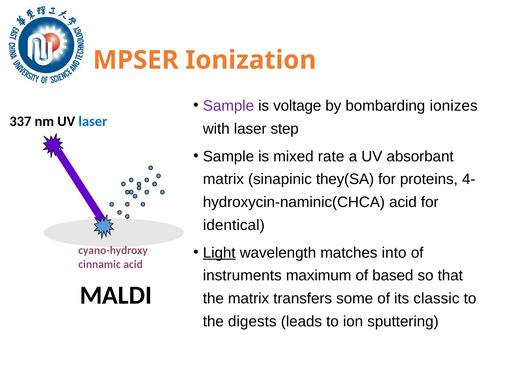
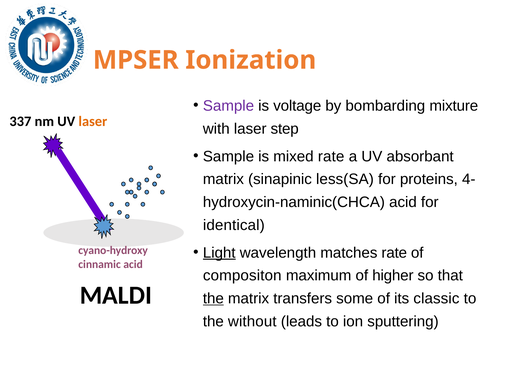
ionizes: ionizes -> mixture
laser at (93, 121) colour: blue -> orange
they(SA: they(SA -> less(SA
matches into: into -> rate
instruments: instruments -> compositon
based: based -> higher
the at (213, 298) underline: none -> present
digests: digests -> without
